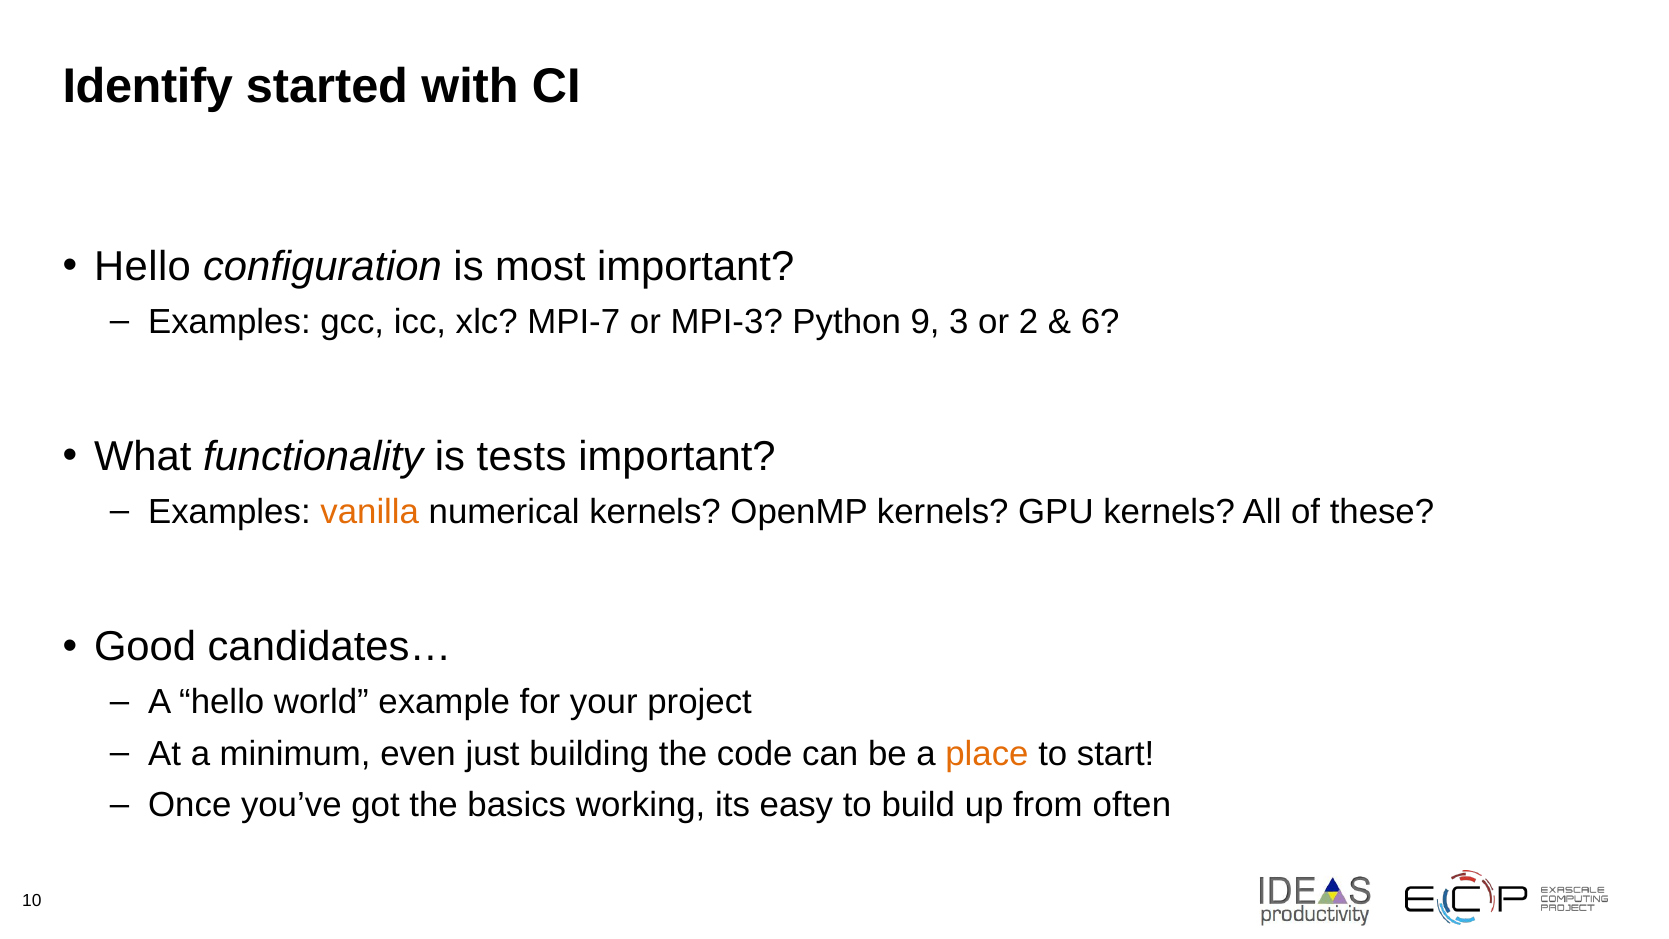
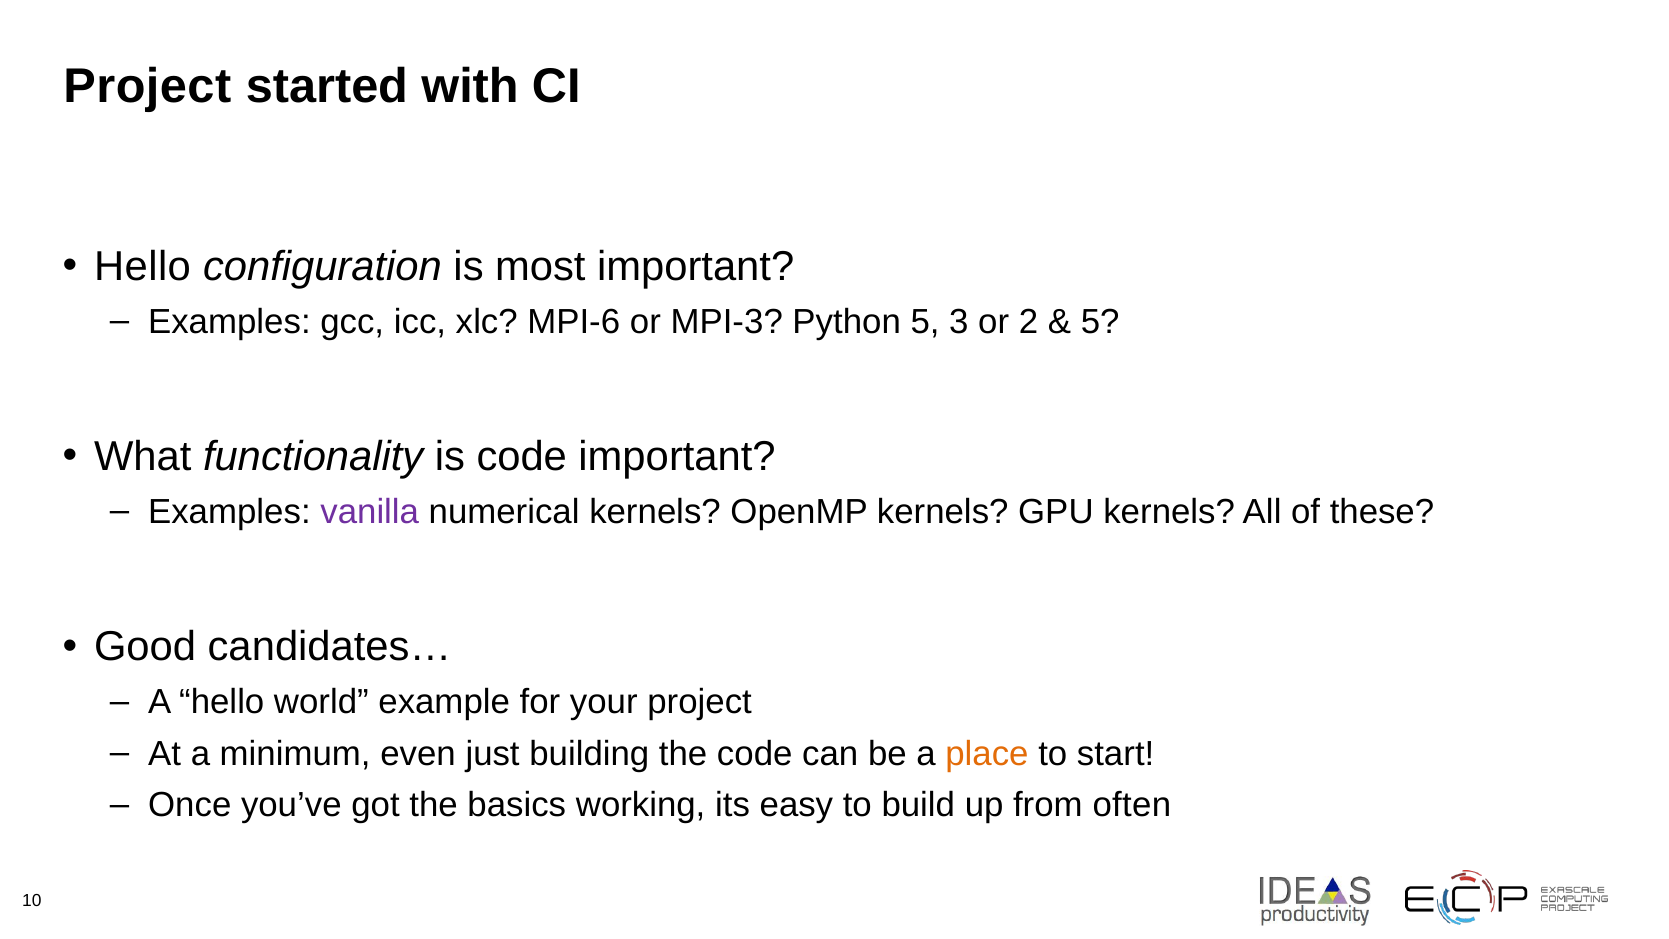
Identify at (148, 86): Identify -> Project
MPI-7: MPI-7 -> MPI-6
Python 9: 9 -> 5
6 at (1100, 322): 6 -> 5
is tests: tests -> code
vanilla colour: orange -> purple
